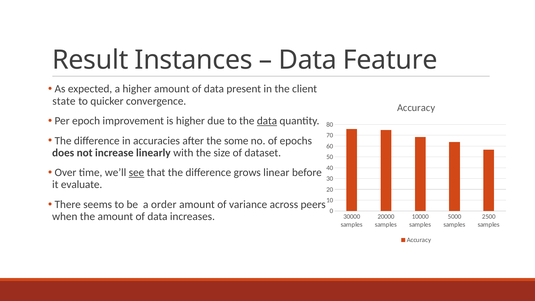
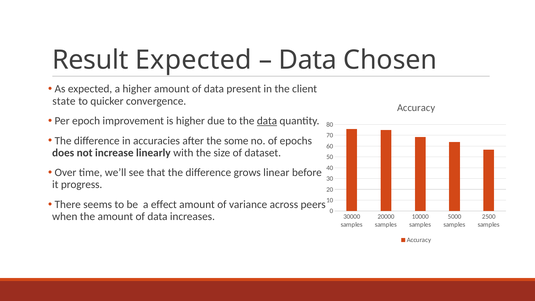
Result Instances: Instances -> Expected
Feature: Feature -> Chosen
see underline: present -> none
evaluate: evaluate -> progress
order: order -> effect
